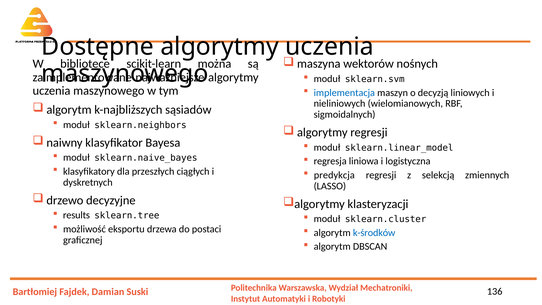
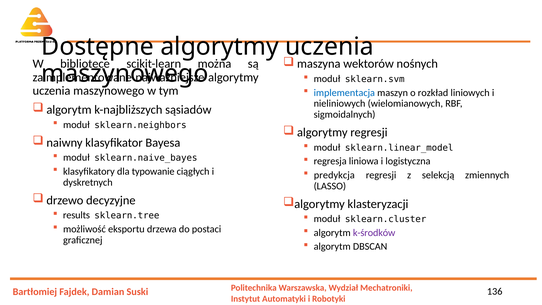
decyzją: decyzją -> rozkład
przeszłych: przeszłych -> typowanie
k-środków colour: blue -> purple
